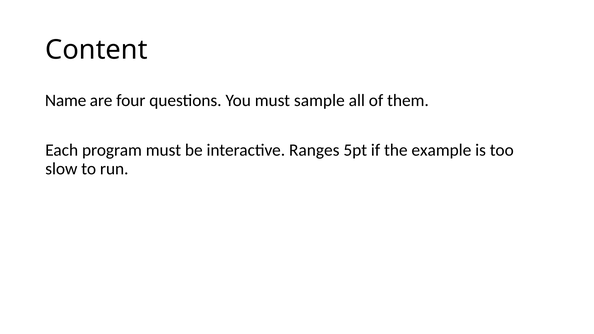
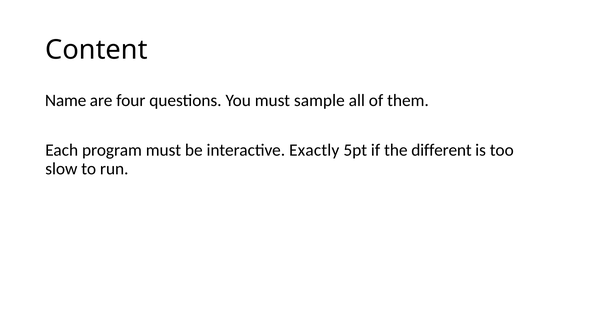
Ranges: Ranges -> Exactly
example: example -> different
